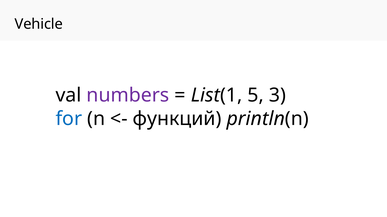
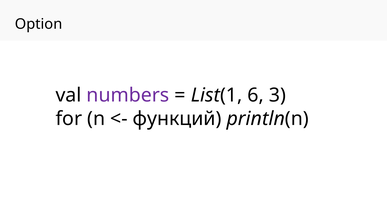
Vehicle: Vehicle -> Option
5: 5 -> 6
for colour: blue -> black
